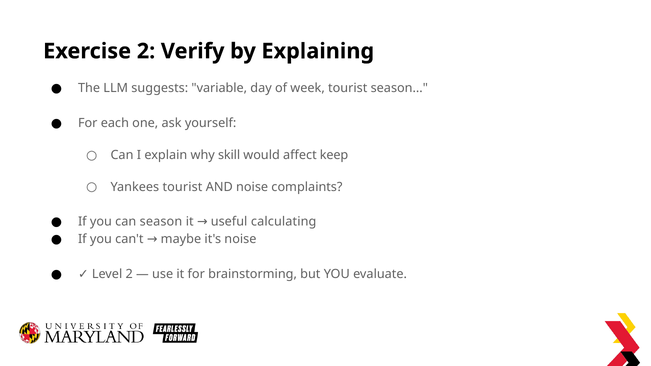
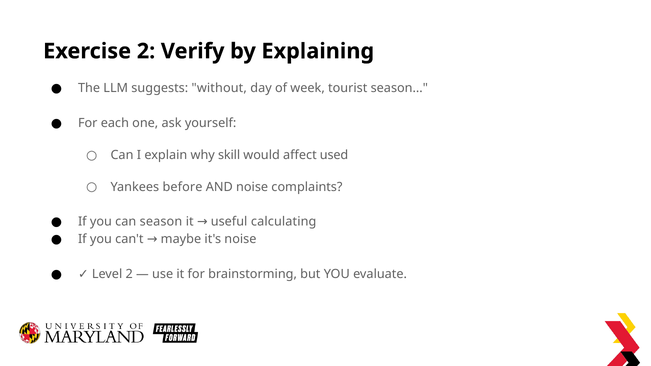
variable: variable -> without
keep: keep -> used
Yankees tourist: tourist -> before
